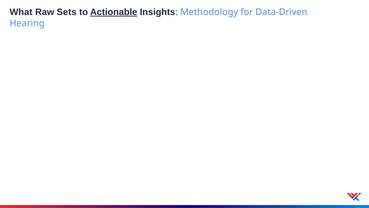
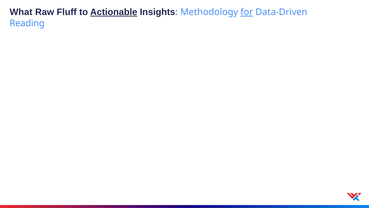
Sets: Sets -> Fluff
for underline: none -> present
Hearing: Hearing -> Reading
